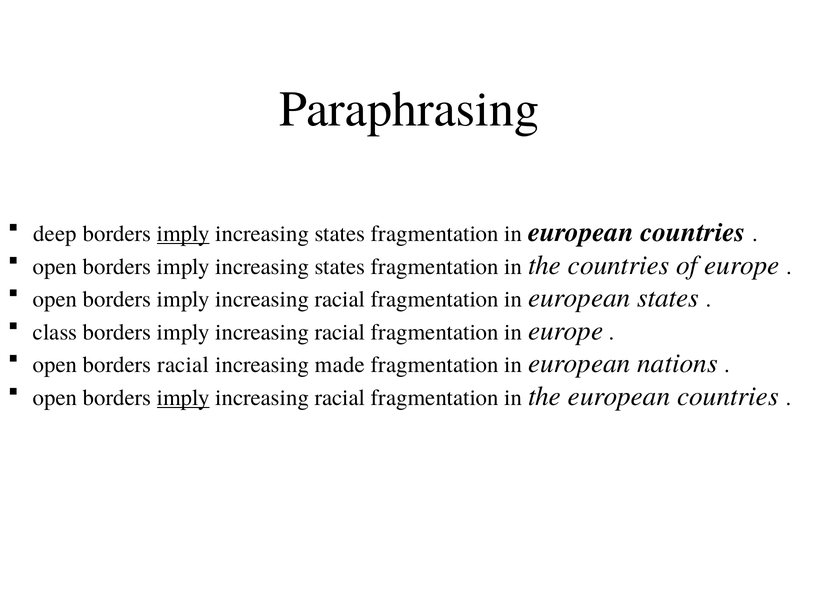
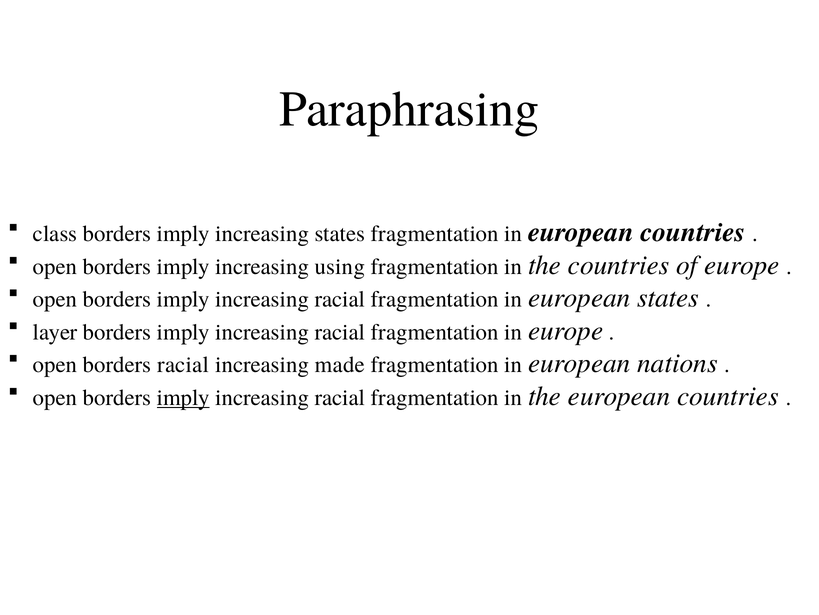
deep: deep -> class
imply at (183, 233) underline: present -> none
states at (340, 266): states -> using
class: class -> layer
